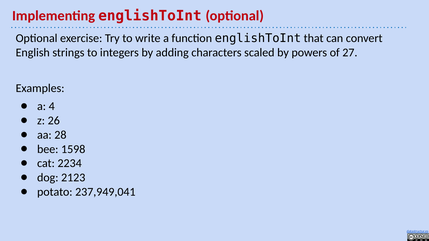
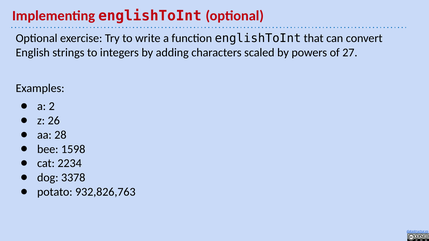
4: 4 -> 2
2123: 2123 -> 3378
237,949,041: 237,949,041 -> 932,826,763
